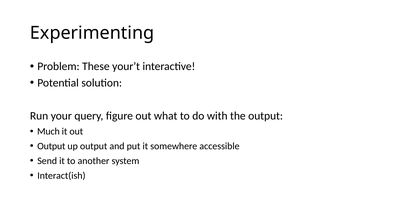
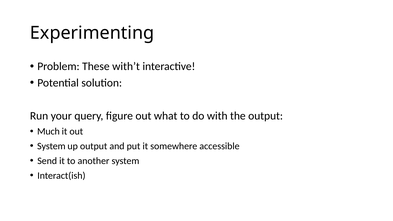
your’t: your’t -> with’t
Output at (51, 146): Output -> System
